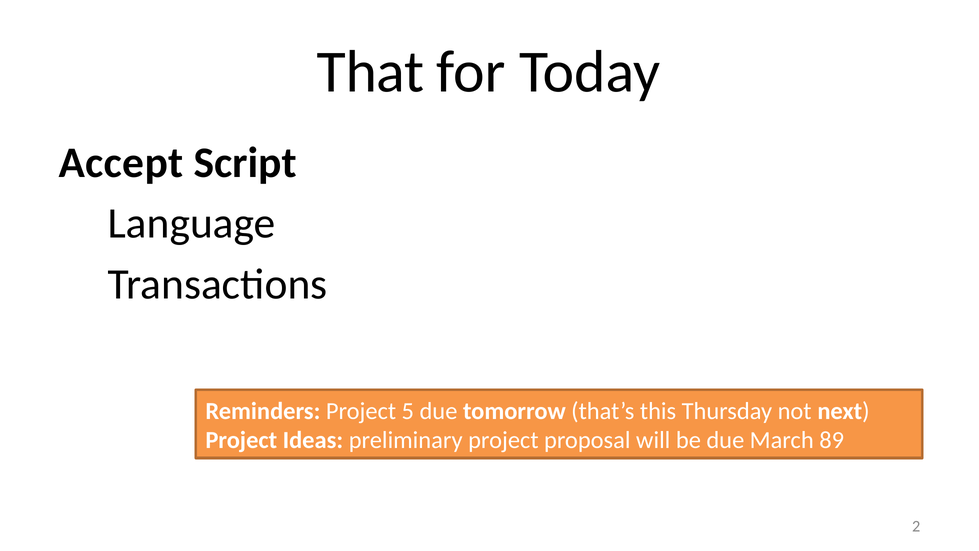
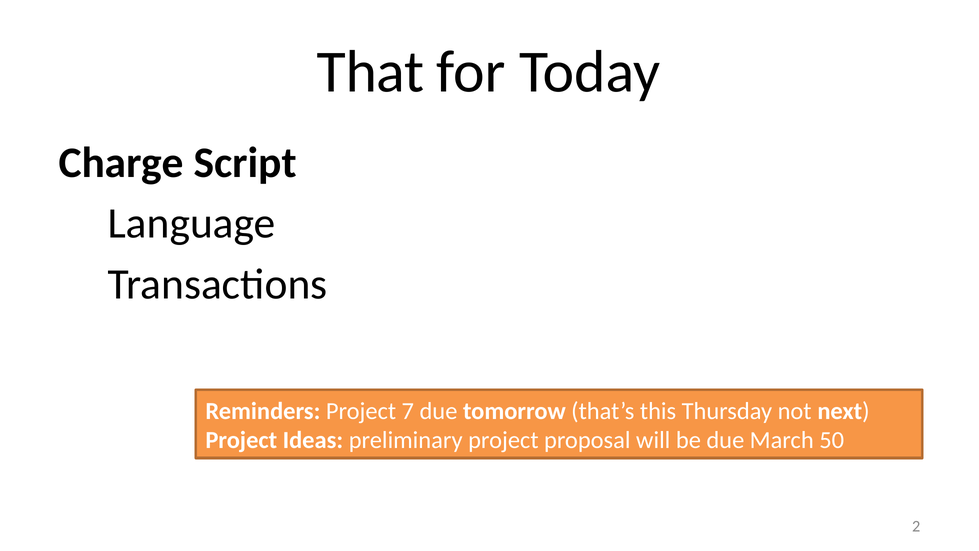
Accept: Accept -> Charge
5: 5 -> 7
89: 89 -> 50
